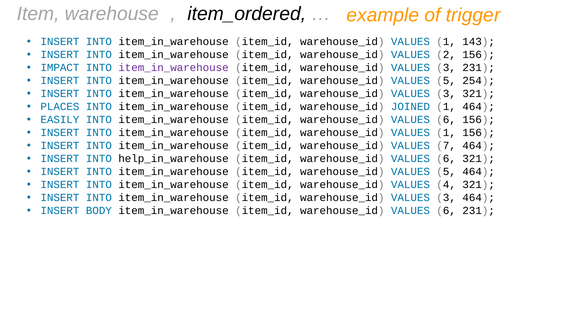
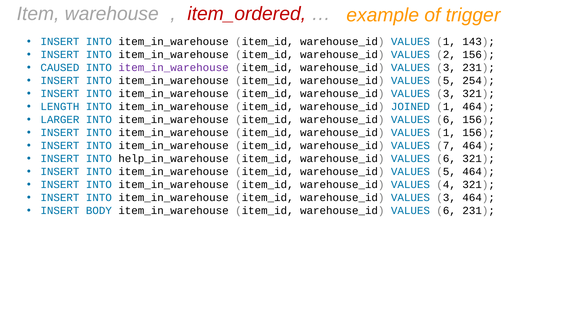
item_ordered colour: black -> red
IMPACT: IMPACT -> CAUSED
PLACES: PLACES -> LENGTH
EASILY: EASILY -> LARGER
